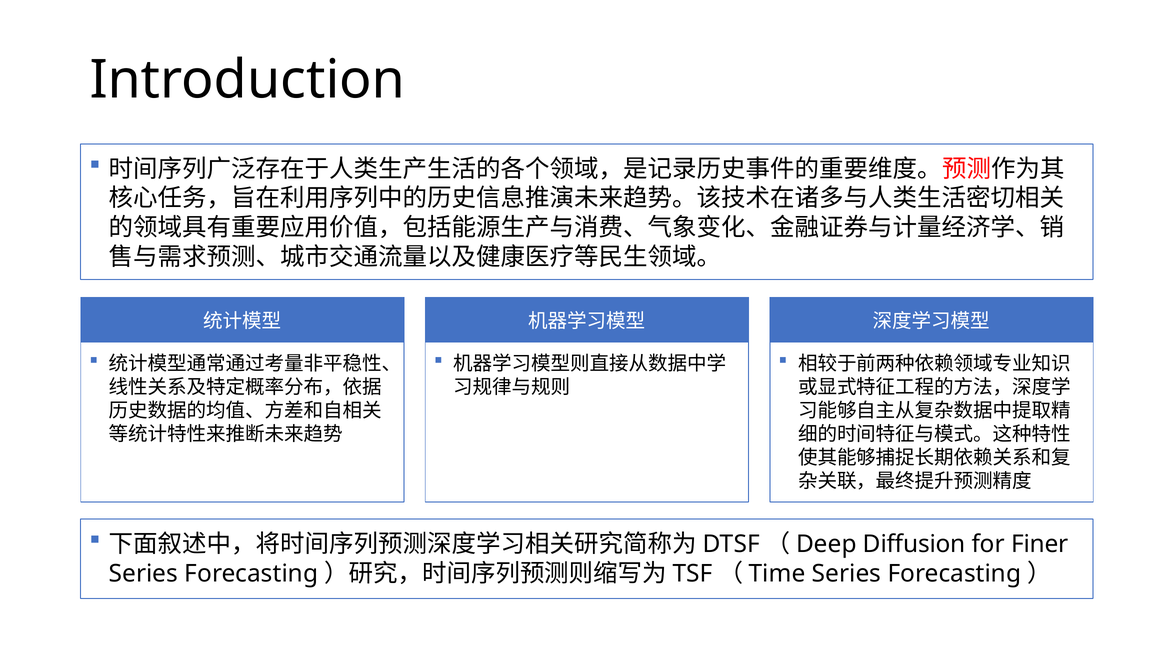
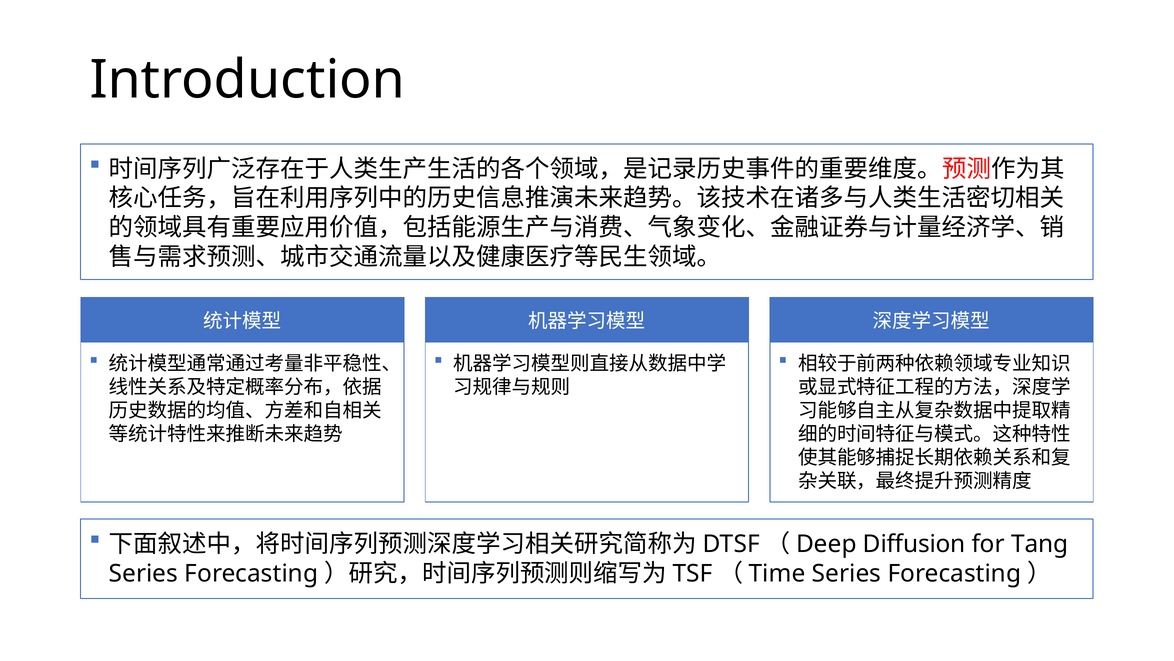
Finer: Finer -> Tang
